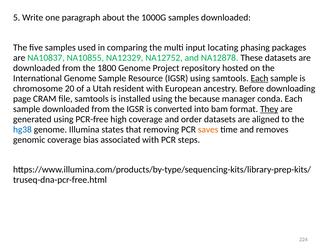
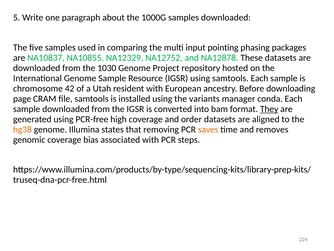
locating: locating -> pointing
1800: 1800 -> 1030
Each at (259, 78) underline: present -> none
20: 20 -> 42
because: because -> variants
hg38 colour: blue -> orange
